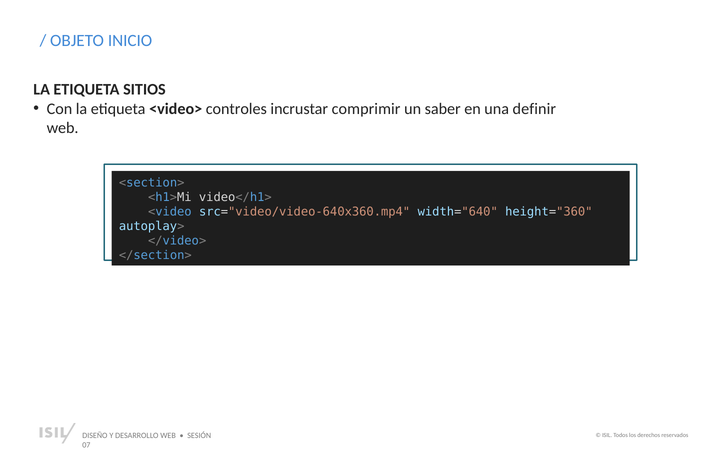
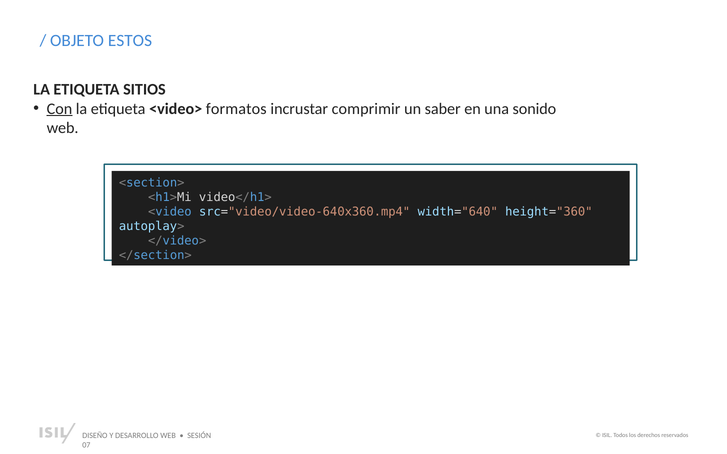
INICIO: INICIO -> ESTOS
Con underline: none -> present
controles: controles -> formatos
definir: definir -> sonido
